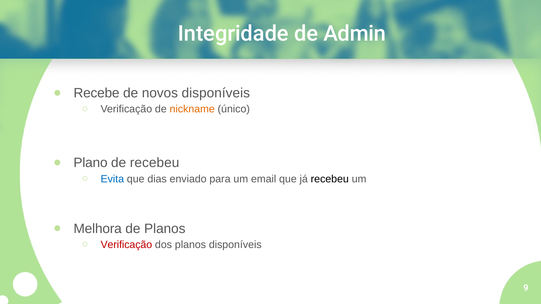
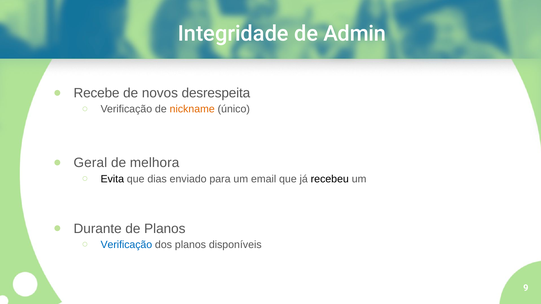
novos disponíveis: disponíveis -> desrespeita
Plano: Plano -> Geral
de recebeu: recebeu -> melhora
Evita colour: blue -> black
Melhora: Melhora -> Durante
Verificação at (126, 245) colour: red -> blue
